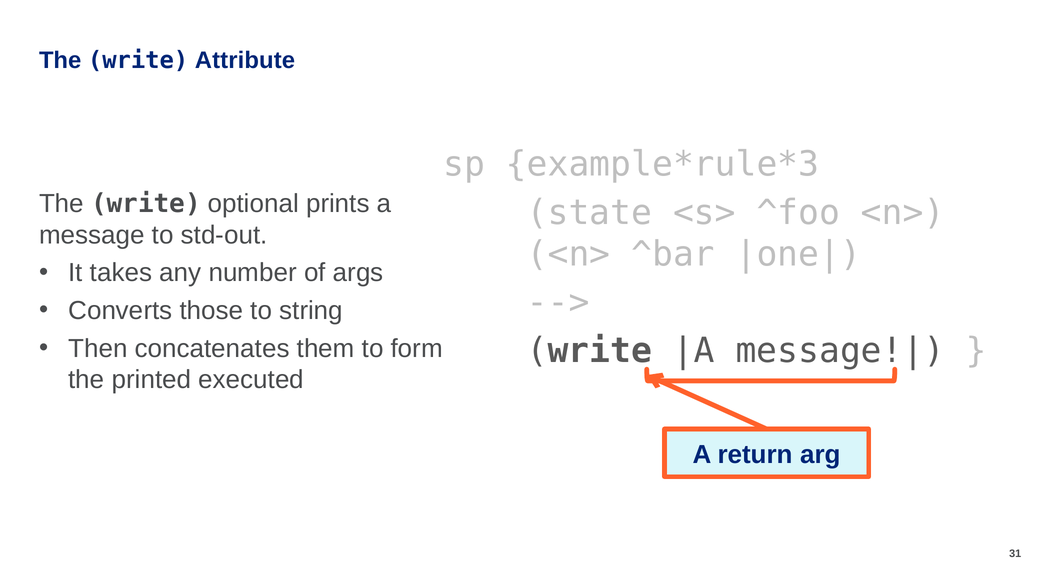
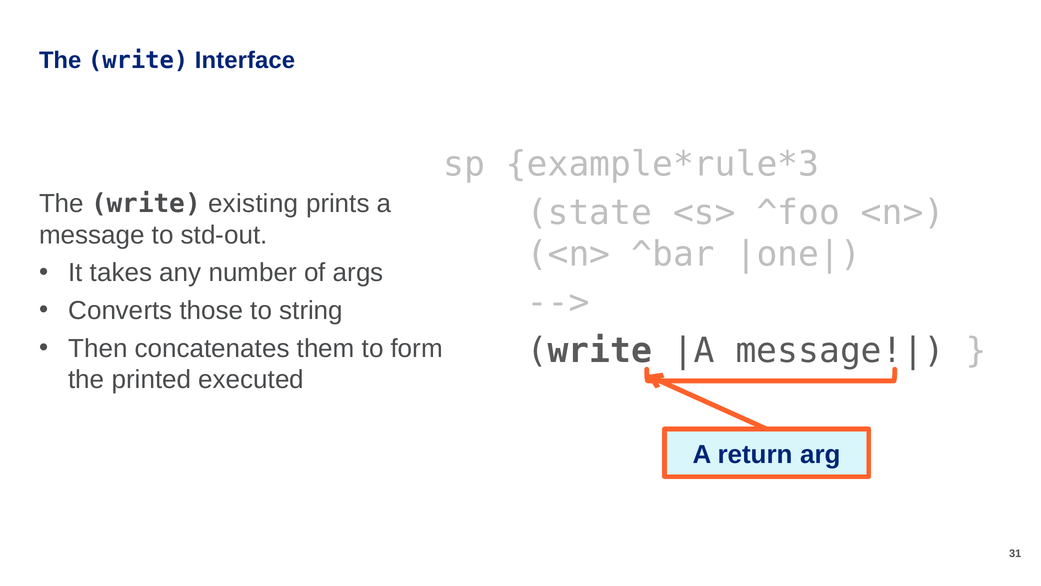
Attribute: Attribute -> Interface
optional: optional -> existing
